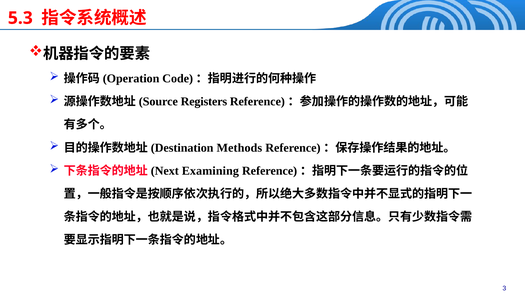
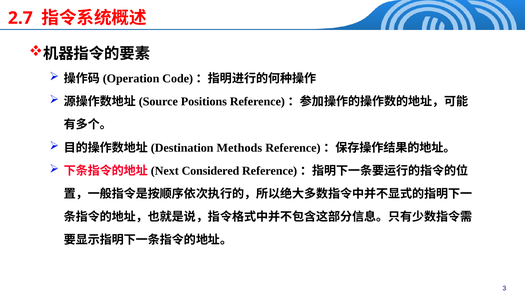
5.3: 5.3 -> 2.7
Registers: Registers -> Positions
Examining: Examining -> Considered
